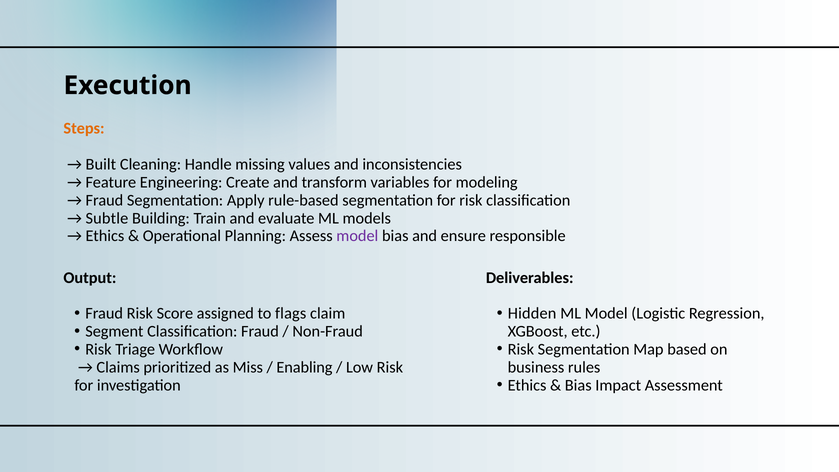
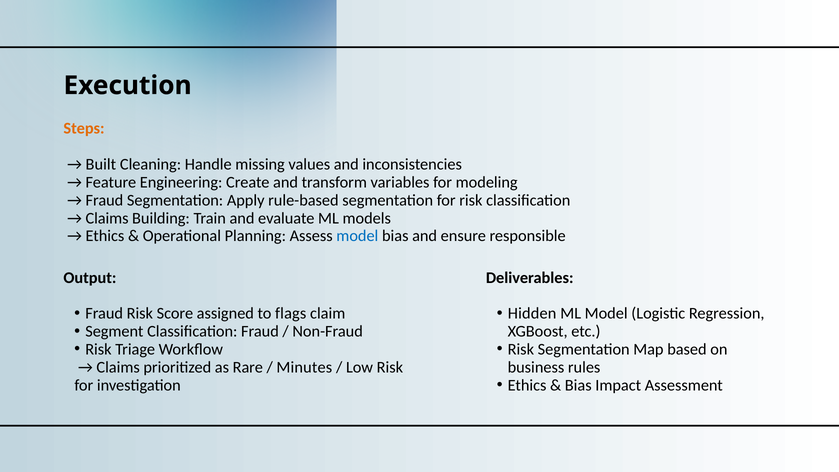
Subtle at (107, 218): Subtle -> Claims
model at (357, 236) colour: purple -> blue
Miss: Miss -> Rare
Enabling: Enabling -> Minutes
